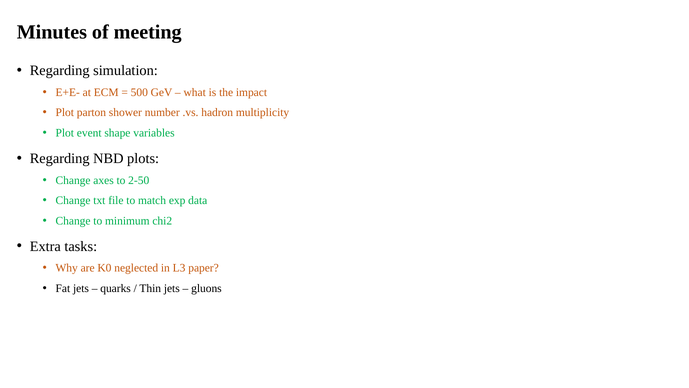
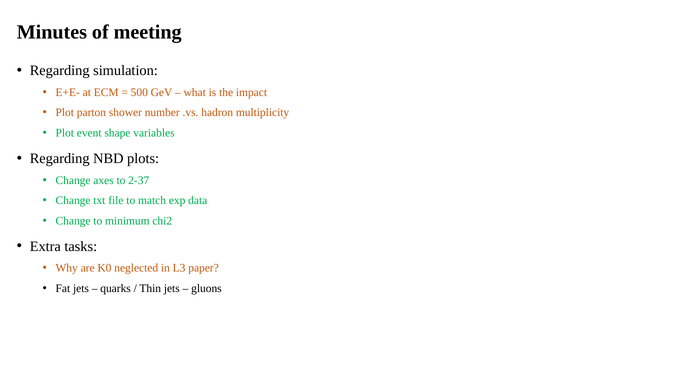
2-50: 2-50 -> 2-37
